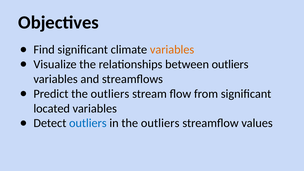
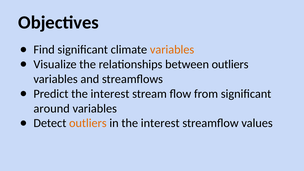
Predict the outliers: outliers -> interest
located: located -> around
outliers at (88, 123) colour: blue -> orange
in the outliers: outliers -> interest
